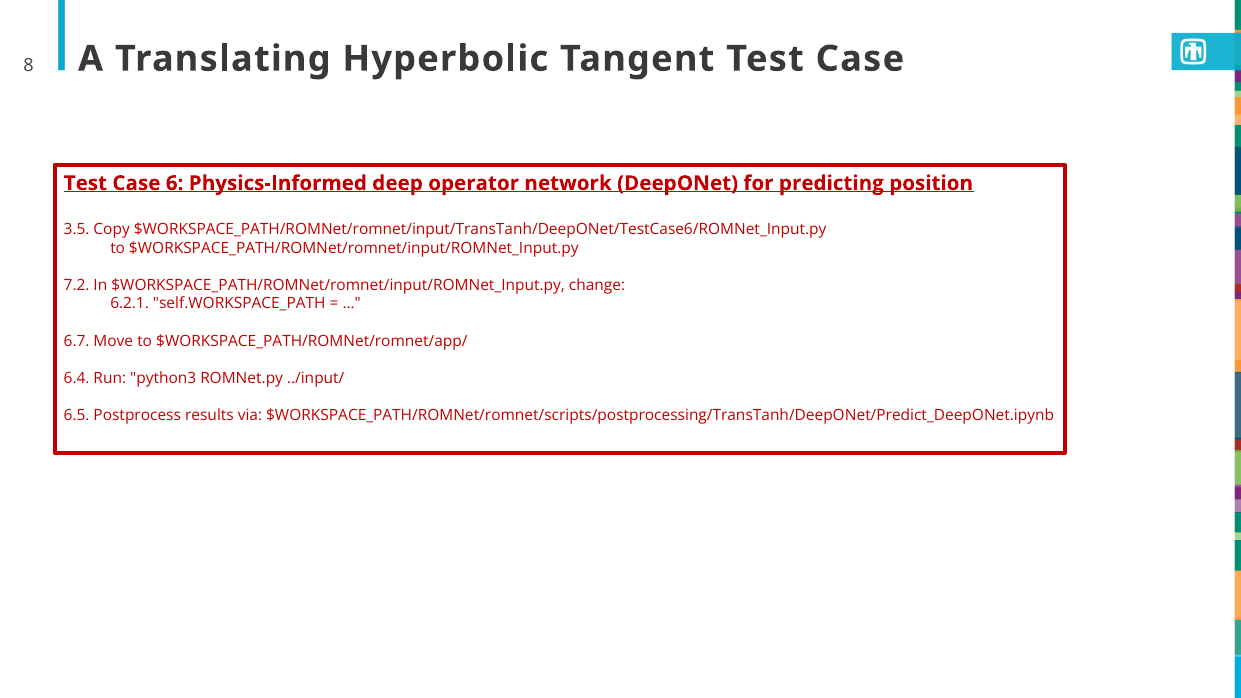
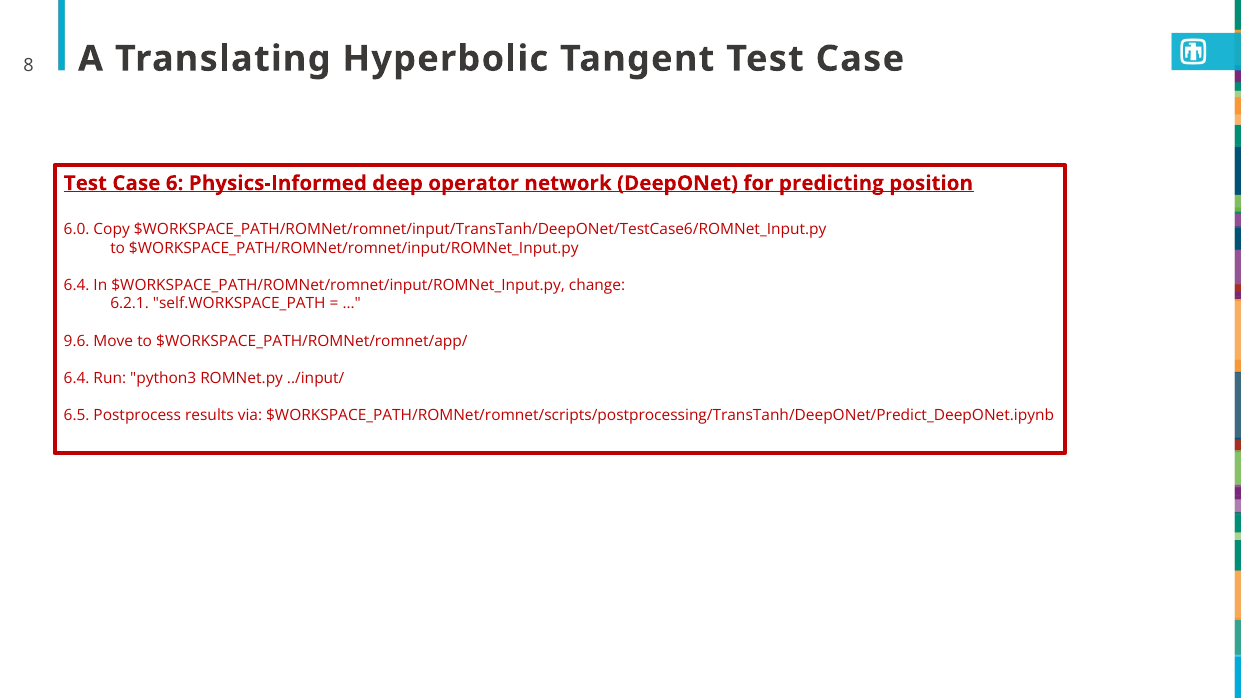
3.5: 3.5 -> 6.0
7.2 at (77, 285): 7.2 -> 6.4
6.7: 6.7 -> 9.6
